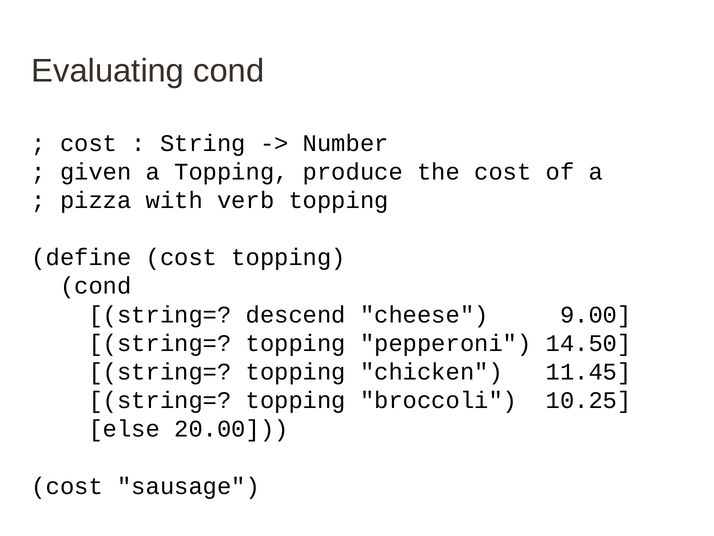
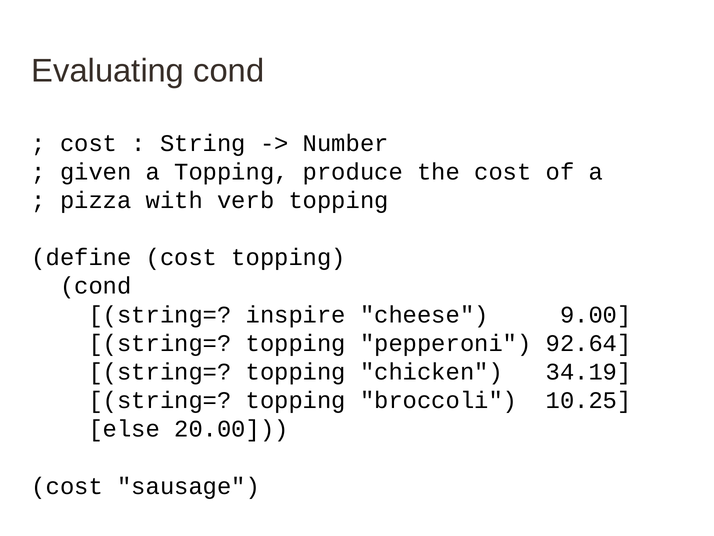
descend: descend -> inspire
14.50: 14.50 -> 92.64
11.45: 11.45 -> 34.19
